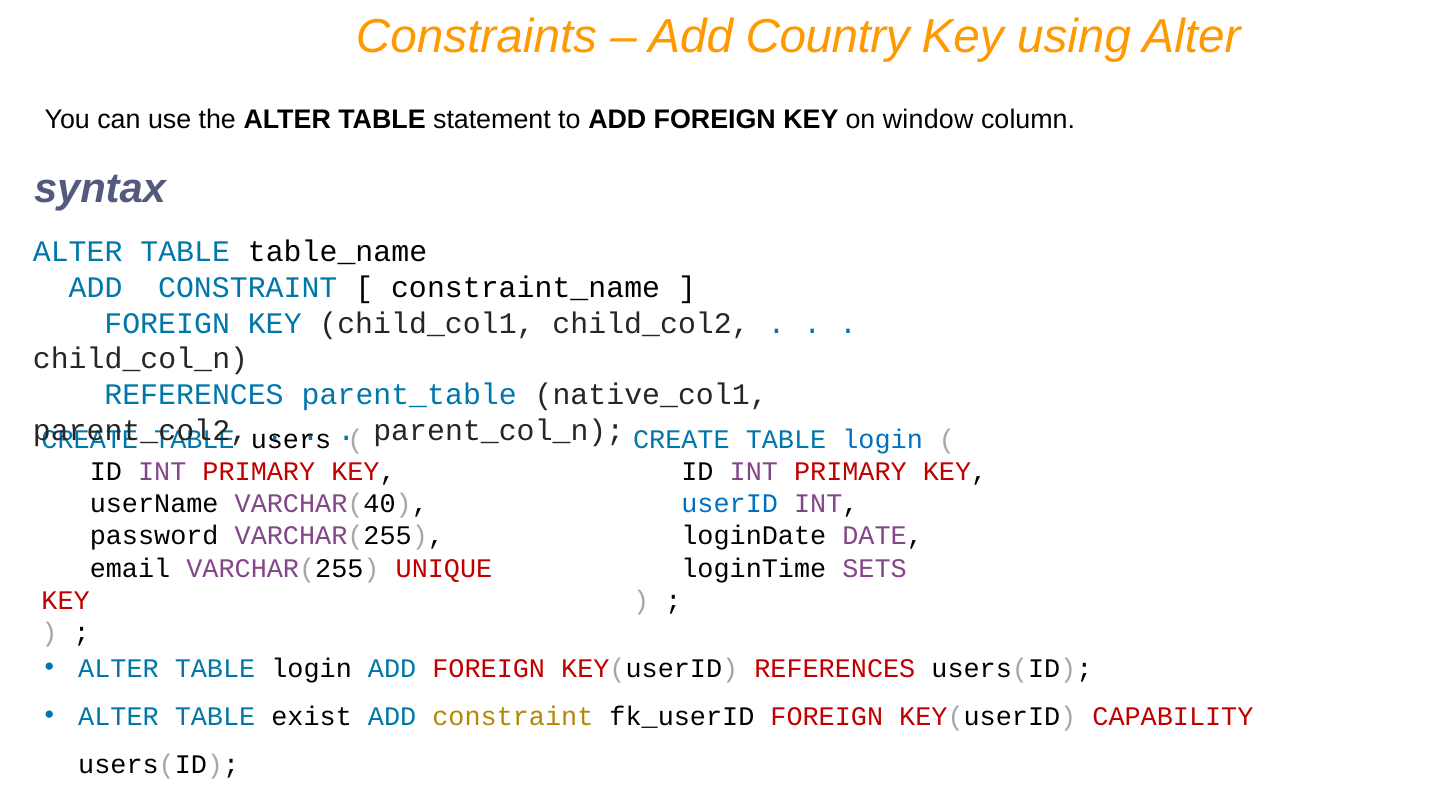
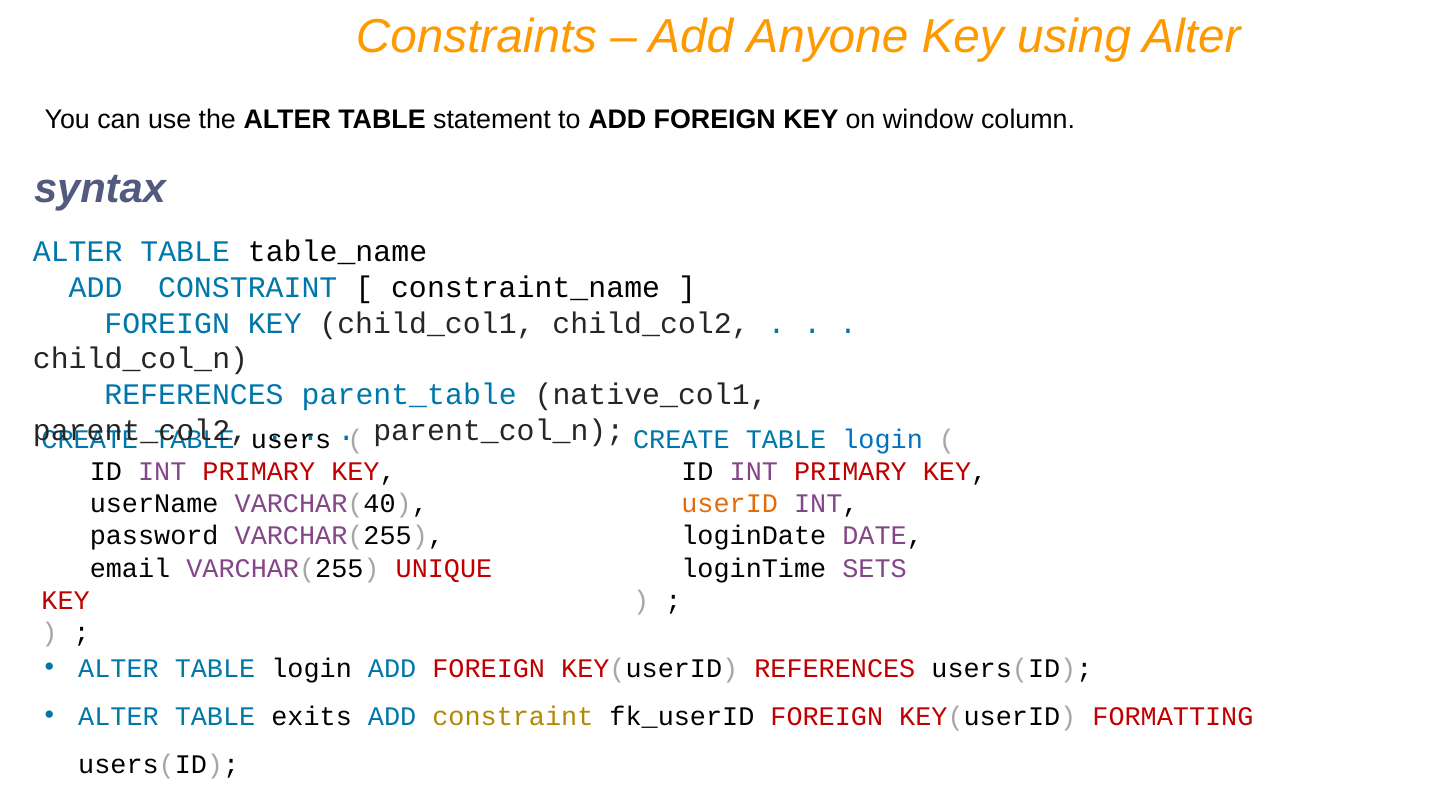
Country: Country -> Anyone
userID colour: blue -> orange
exist: exist -> exits
CAPABILITY: CAPABILITY -> FORMATTING
